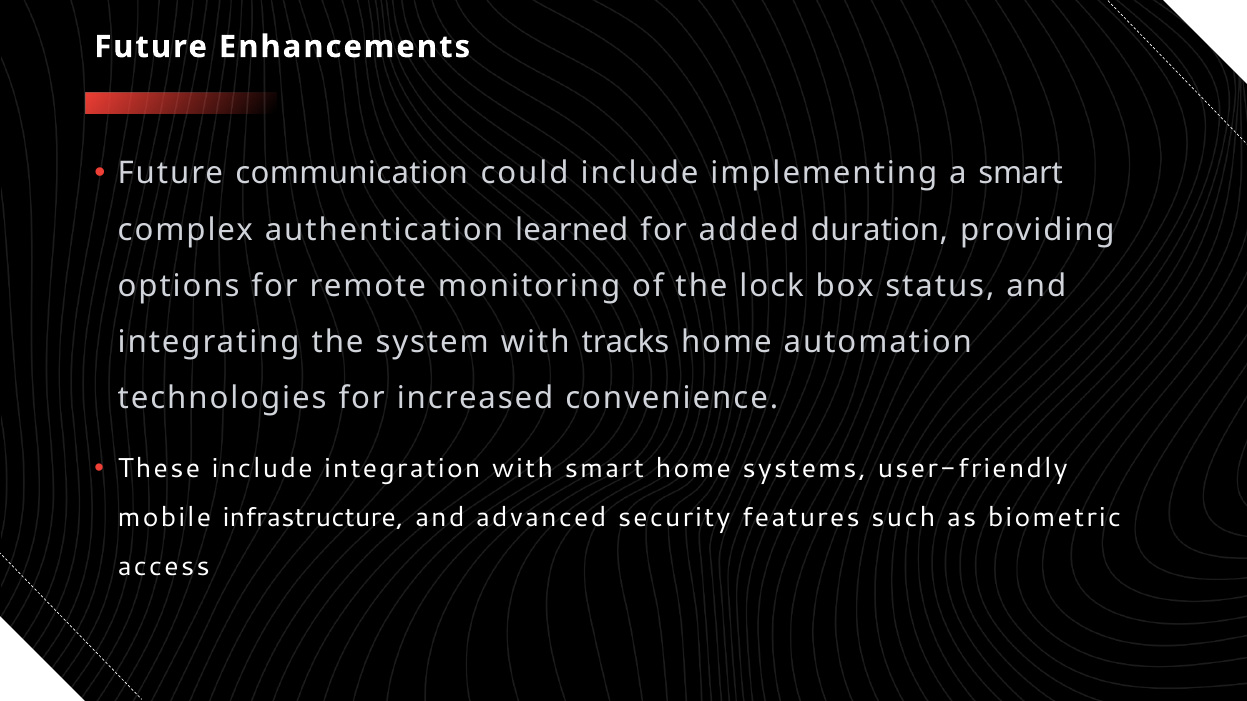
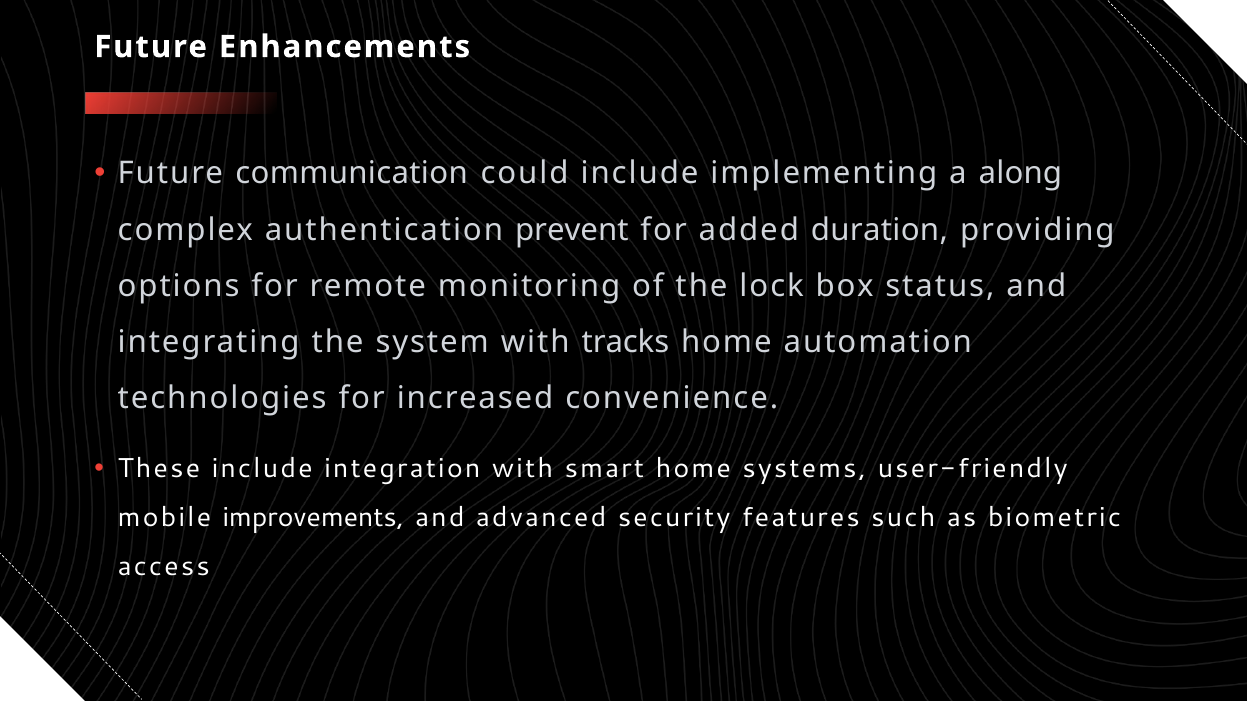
a smart: smart -> along
learned: learned -> prevent
infrastructure: infrastructure -> improvements
